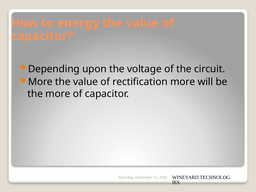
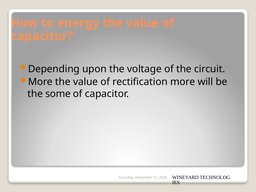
the more: more -> some
